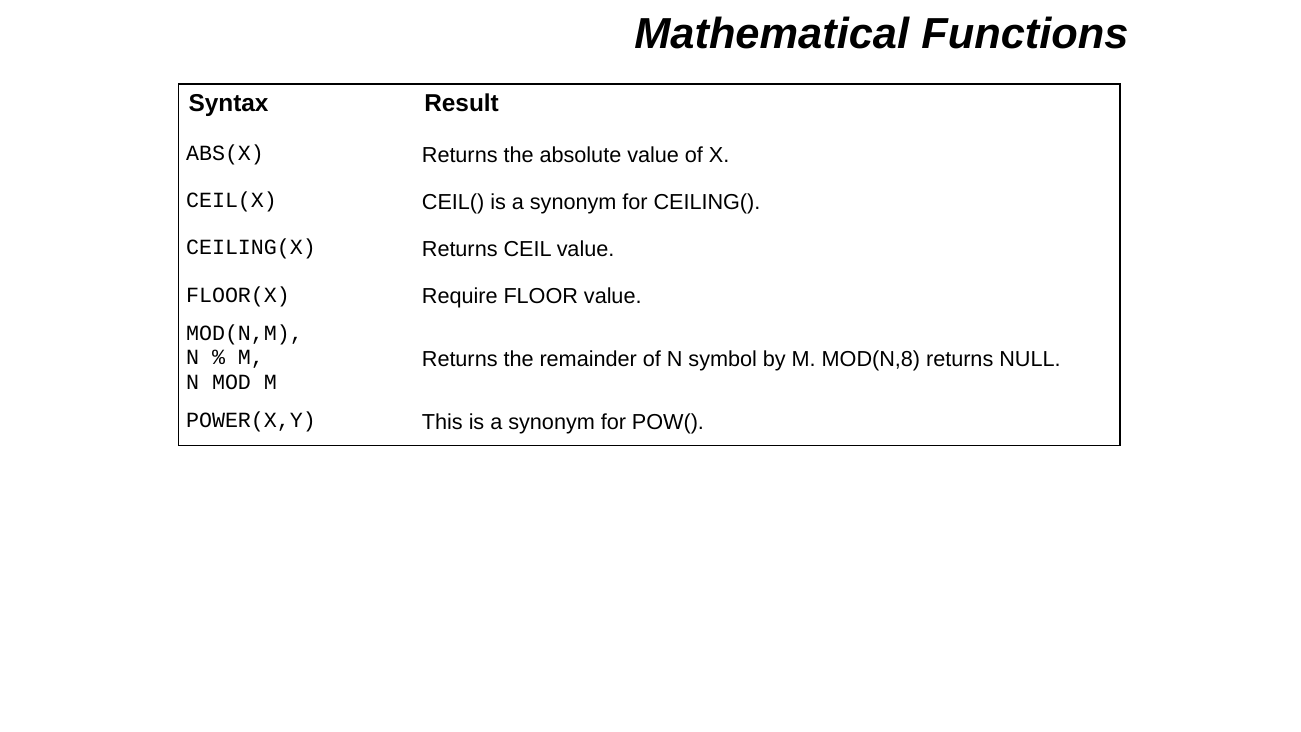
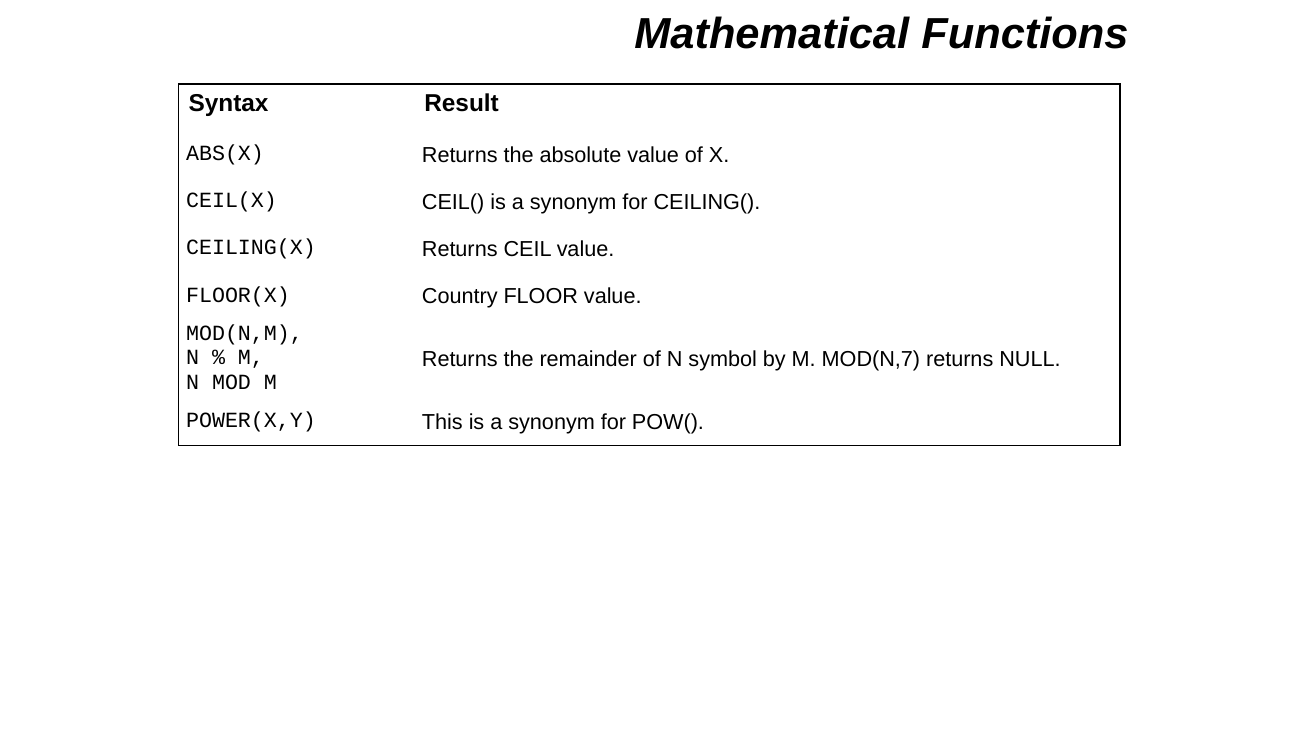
Require: Require -> Country
MOD(N,8: MOD(N,8 -> MOD(N,7
